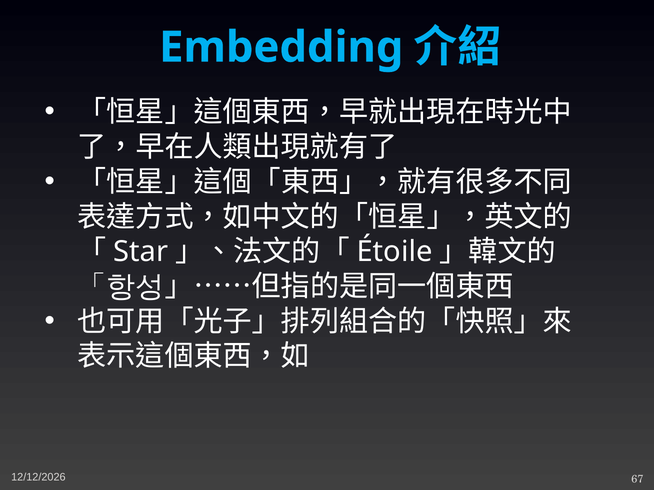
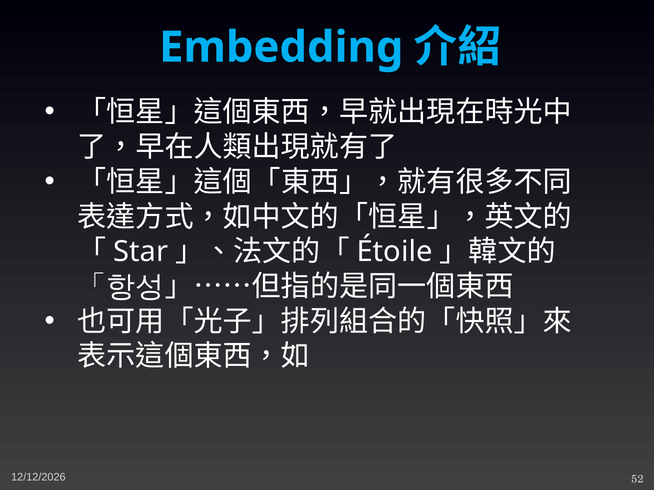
67: 67 -> 52
